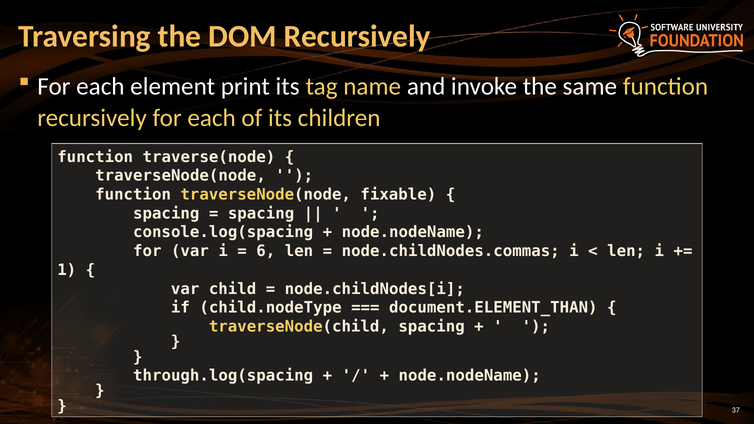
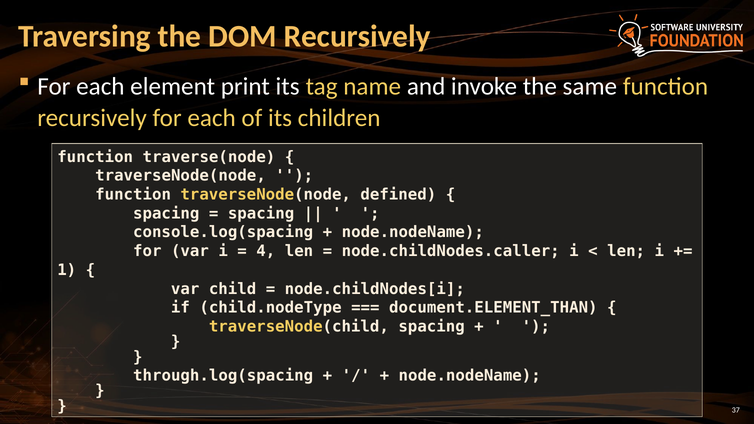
fixable: fixable -> defined
6: 6 -> 4
node.childNodes.commas: node.childNodes.commas -> node.childNodes.caller
